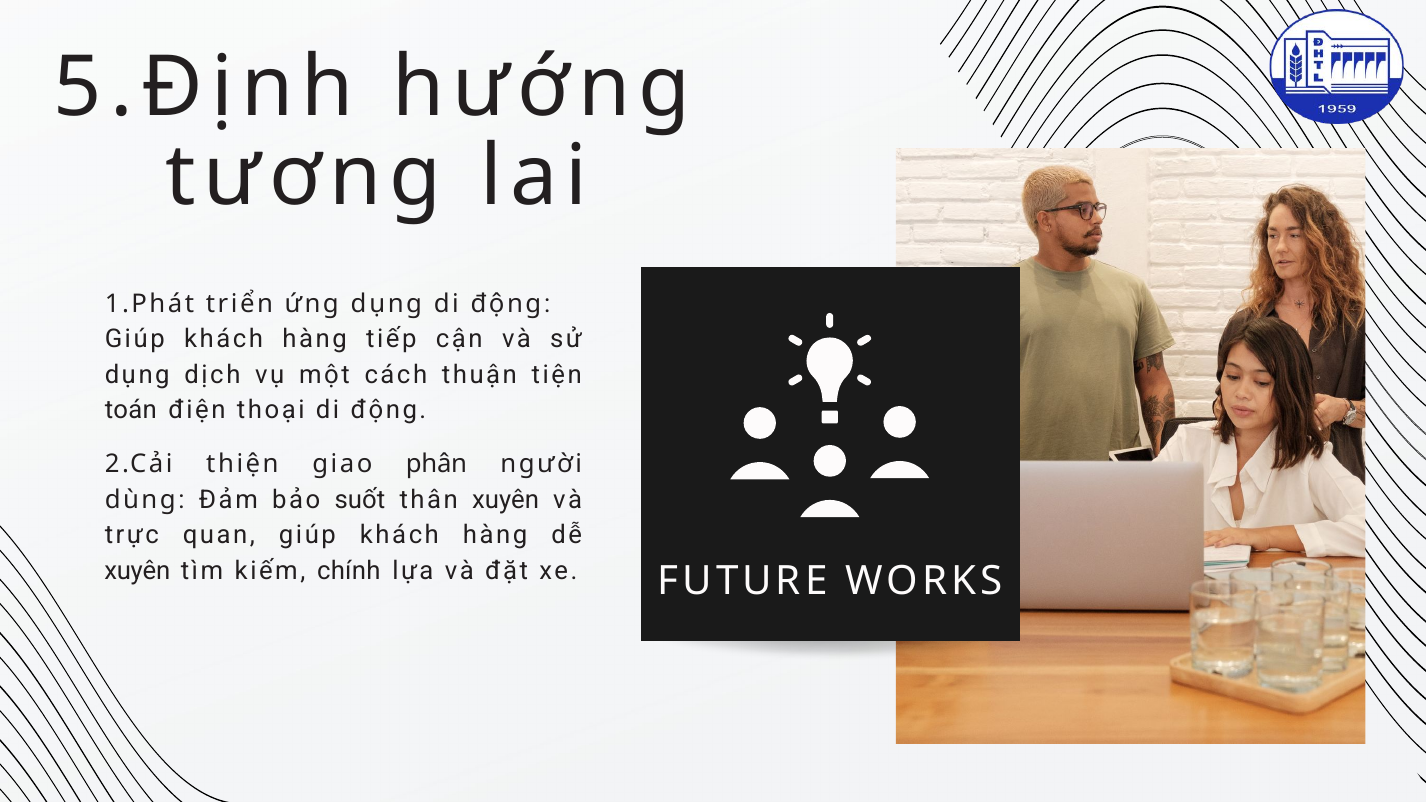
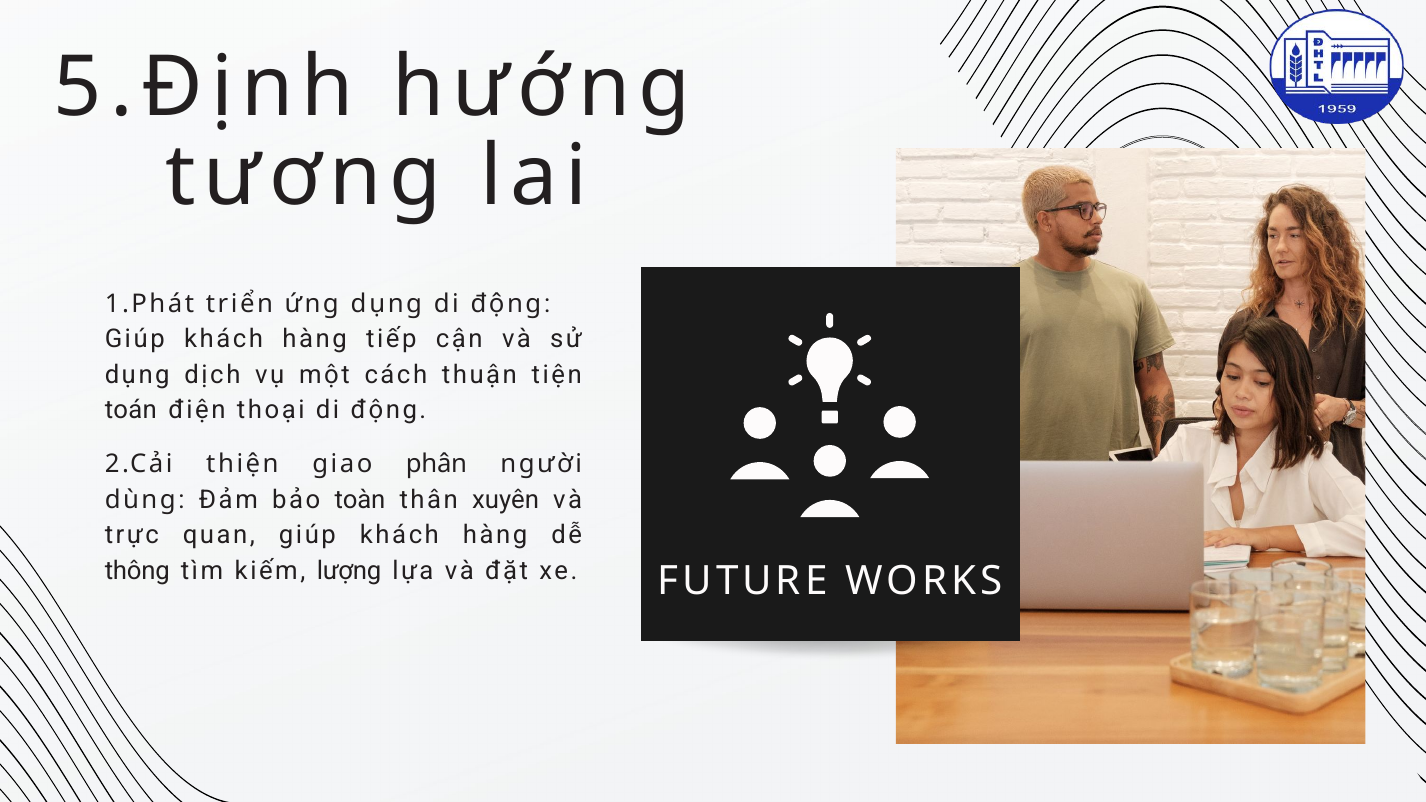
suốt: suốt -> toàn
xuyên at (137, 571): xuyên -> thông
chính: chính -> lượng
